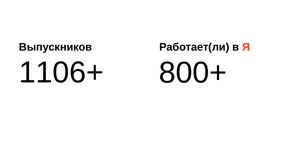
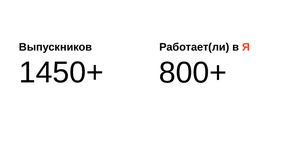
1106+: 1106+ -> 1450+
